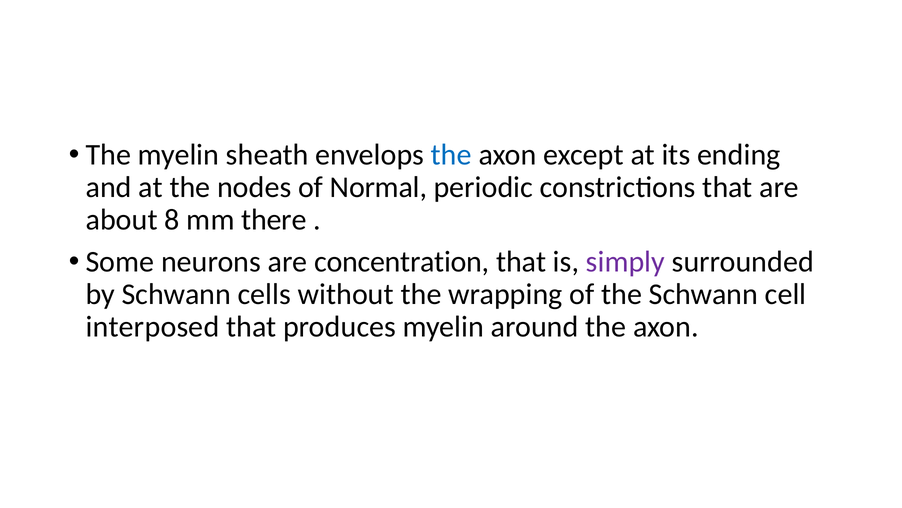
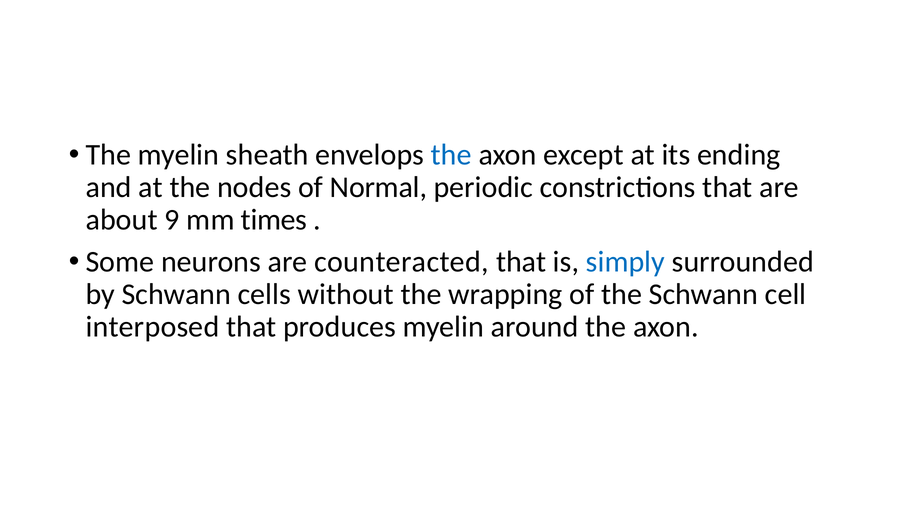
8: 8 -> 9
there: there -> times
concentration: concentration -> counteracted
simply colour: purple -> blue
